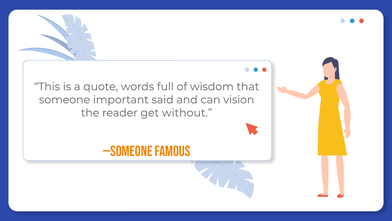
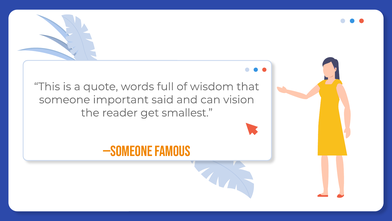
without: without -> smallest
